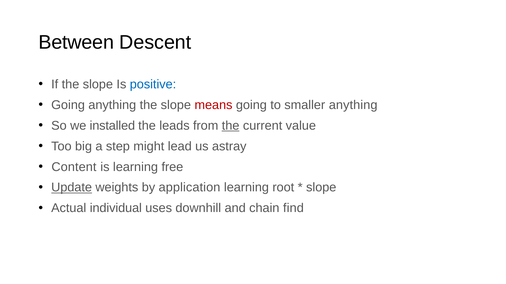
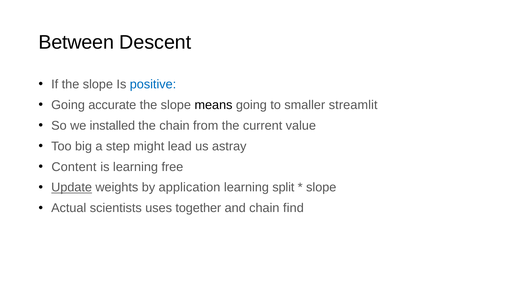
Going anything: anything -> accurate
means colour: red -> black
smaller anything: anything -> streamlit
the leads: leads -> chain
the at (231, 126) underline: present -> none
root: root -> split
individual: individual -> scientists
downhill: downhill -> together
